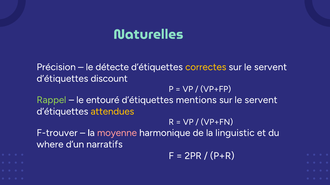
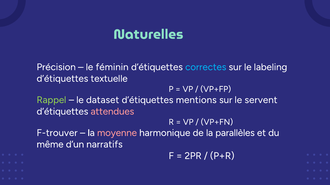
détecte: détecte -> féminin
correctes colour: yellow -> light blue
servent at (271, 67): servent -> labeling
discount: discount -> textuelle
entouré: entouré -> dataset
attendues colour: yellow -> pink
linguistic: linguistic -> parallèles
where: where -> même
